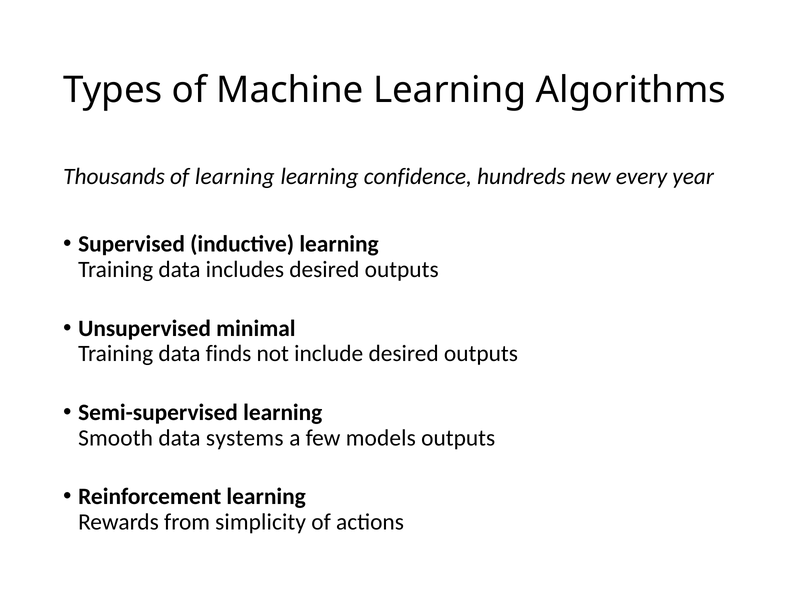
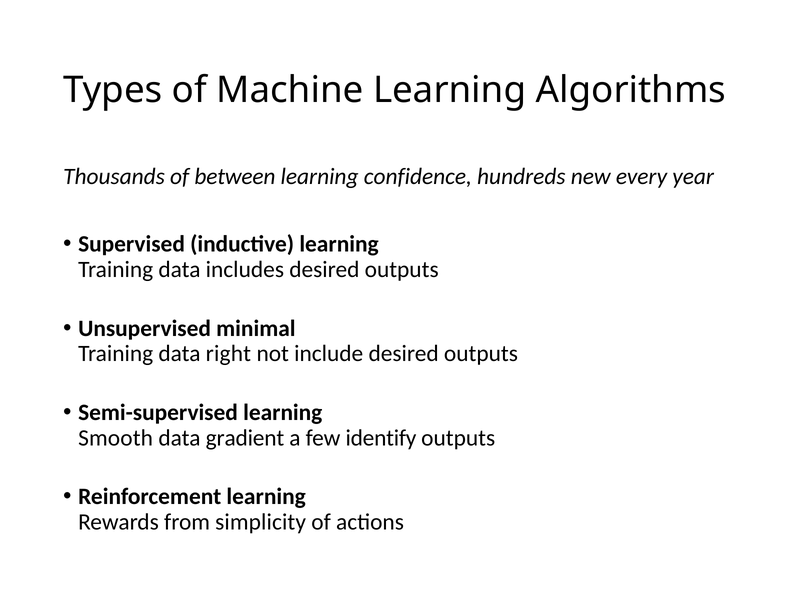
of learning: learning -> between
finds: finds -> right
systems: systems -> gradient
models: models -> identify
